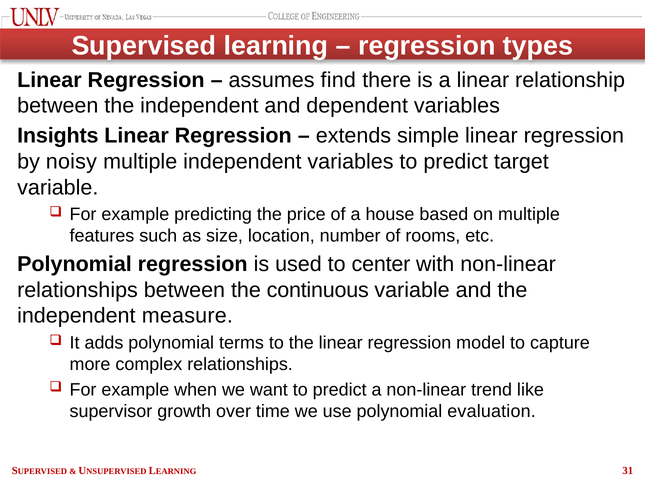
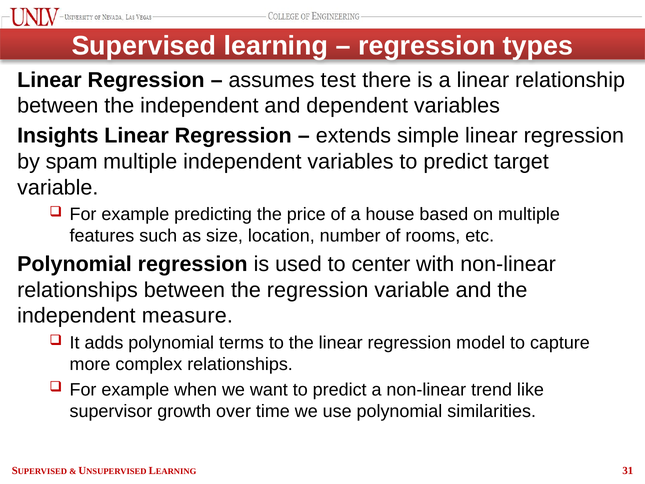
find: find -> test
noisy: noisy -> spam
the continuous: continuous -> regression
evaluation: evaluation -> similarities
